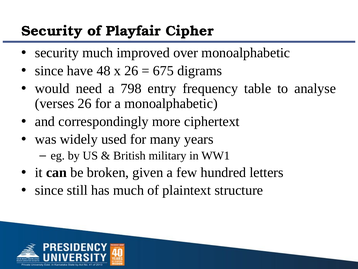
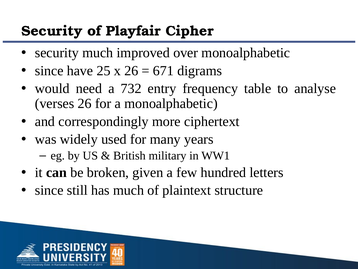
48: 48 -> 25
675: 675 -> 671
798: 798 -> 732
